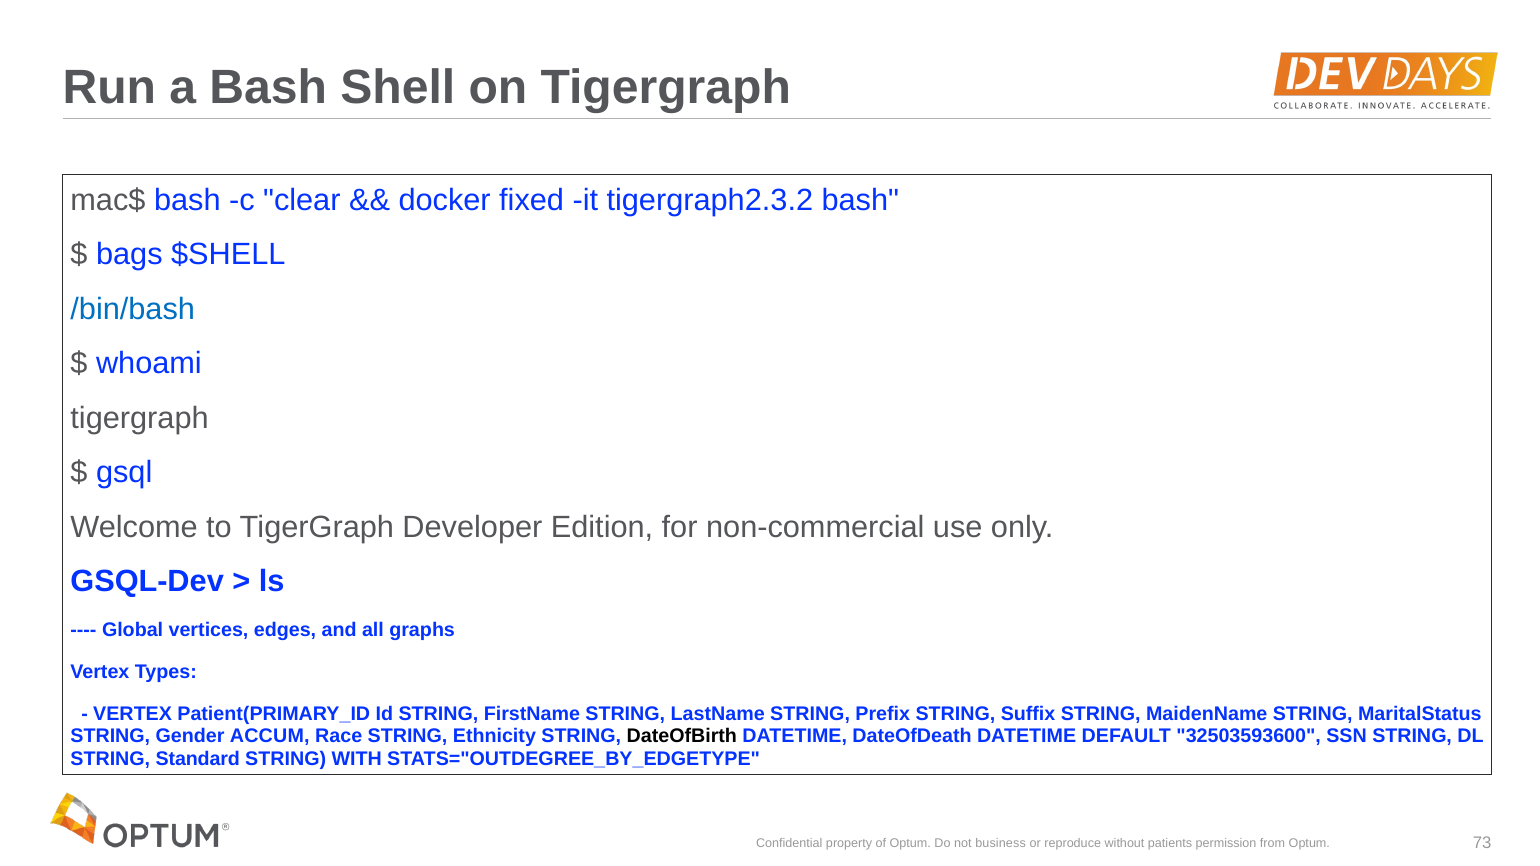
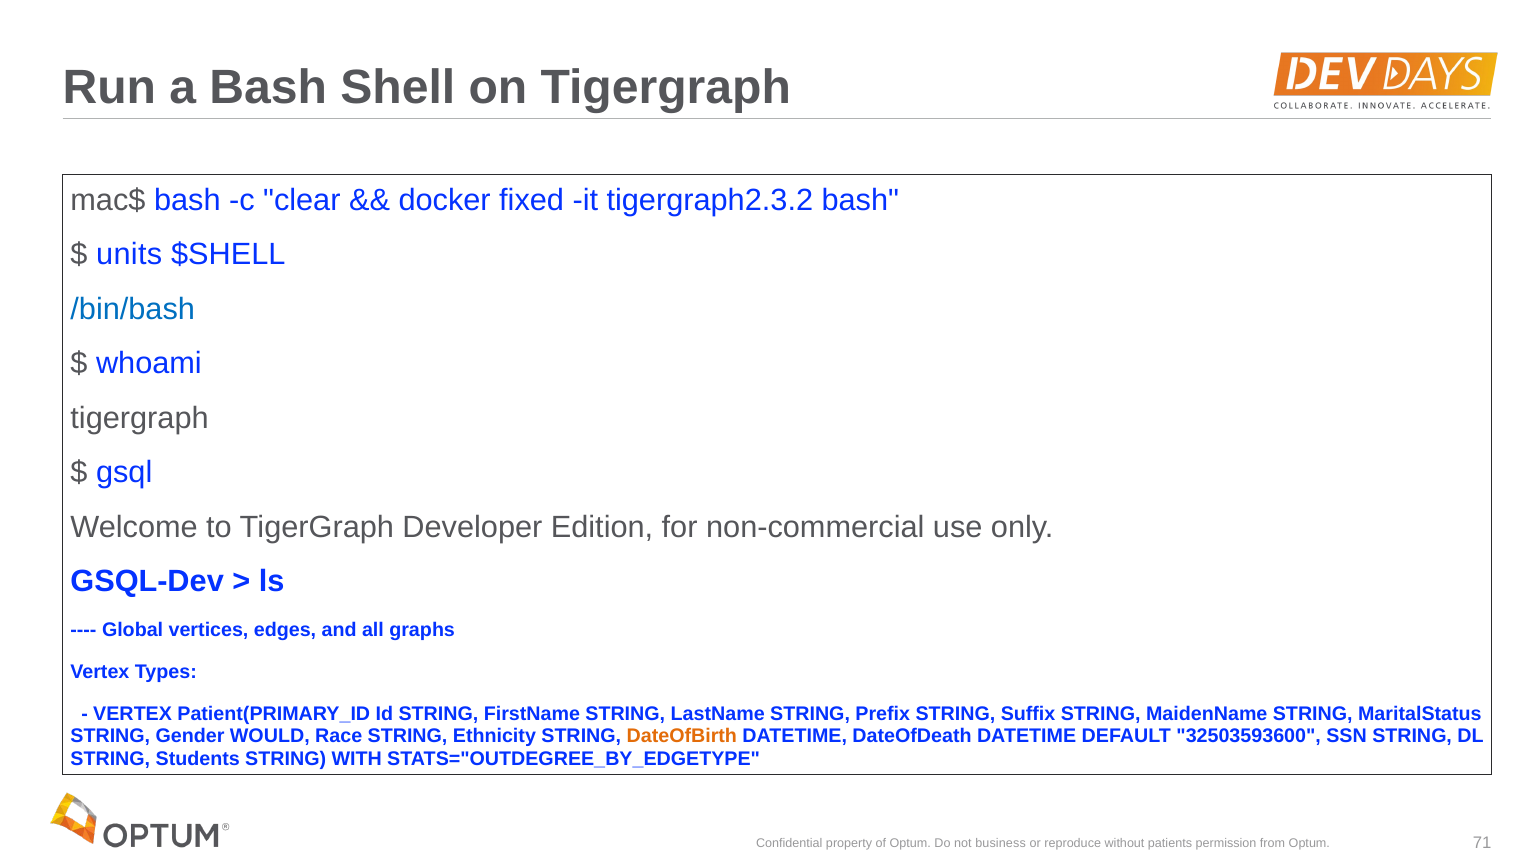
bags: bags -> units
ACCUM: ACCUM -> WOULD
DateOfBirth colour: black -> orange
Standard: Standard -> Students
73: 73 -> 71
